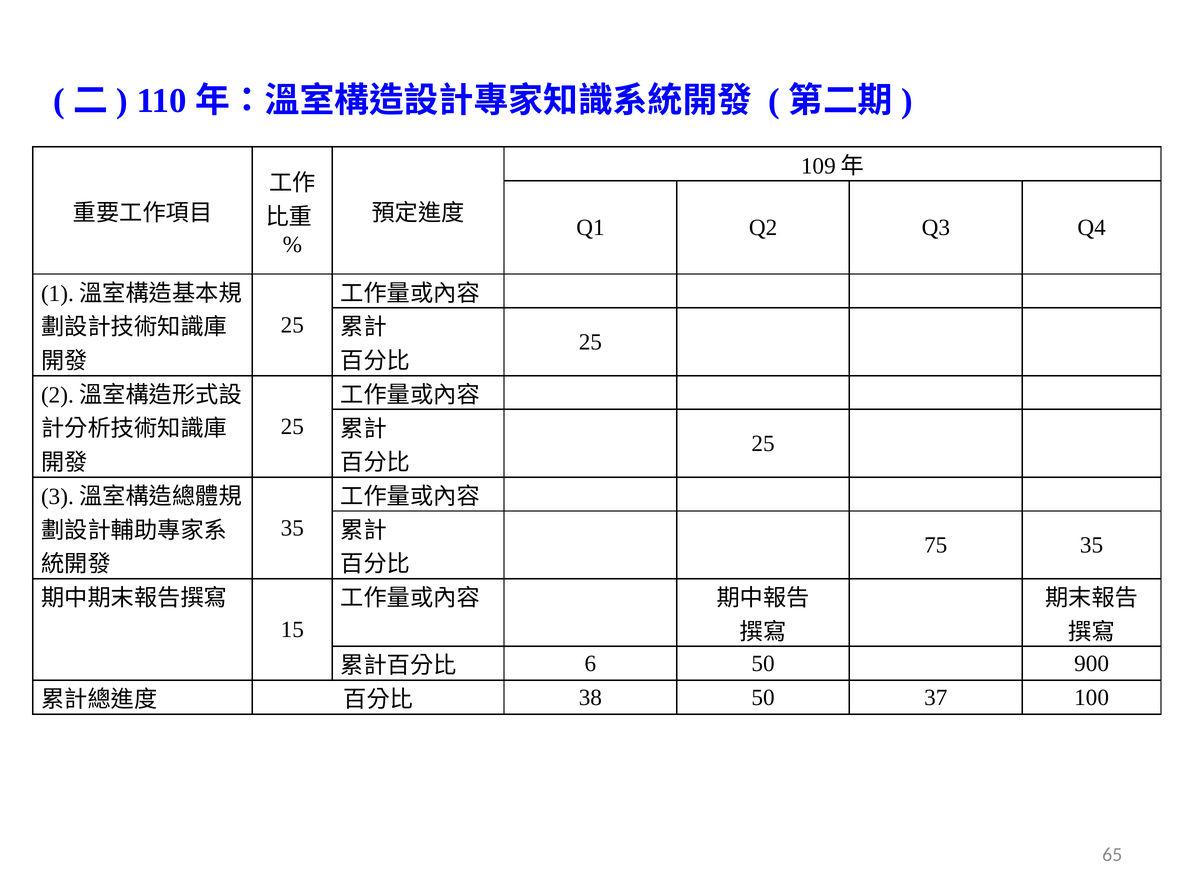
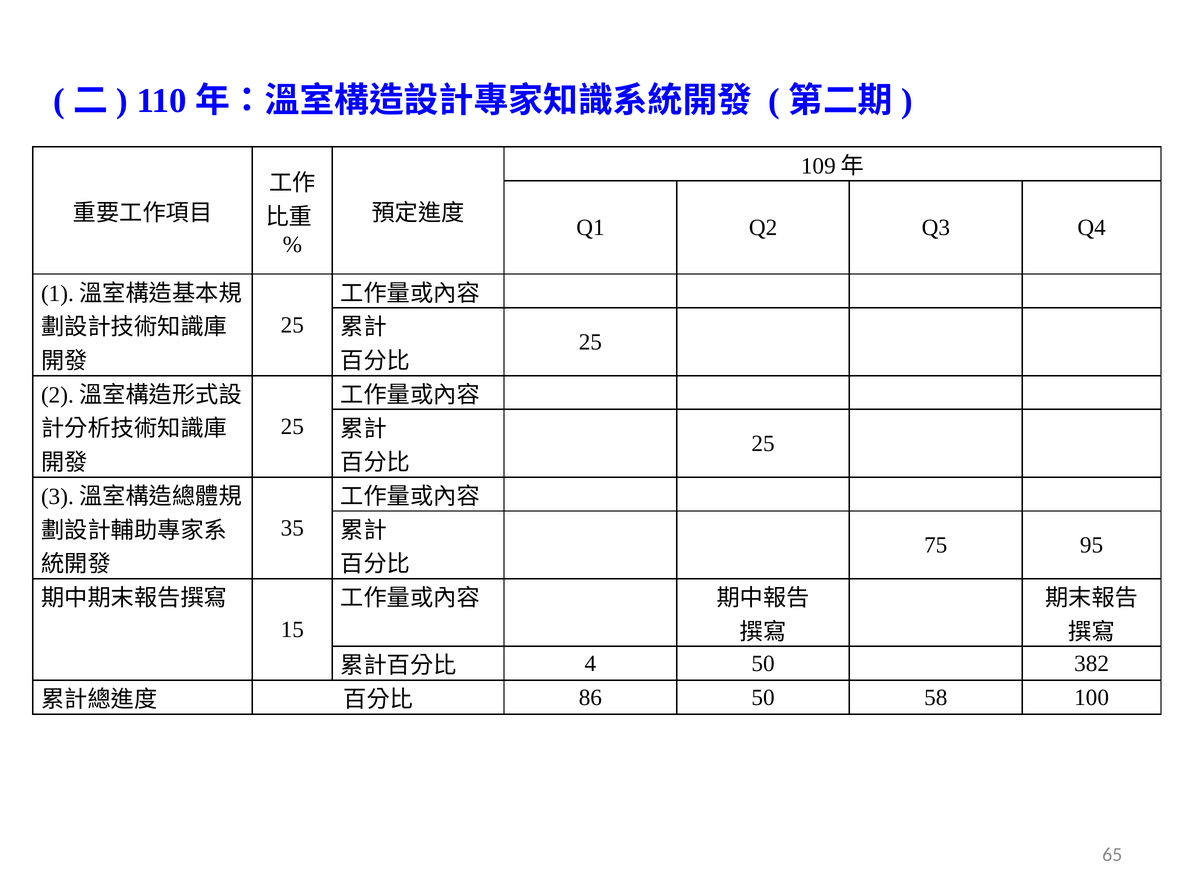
75 35: 35 -> 95
6: 6 -> 4
900: 900 -> 382
38: 38 -> 86
37: 37 -> 58
